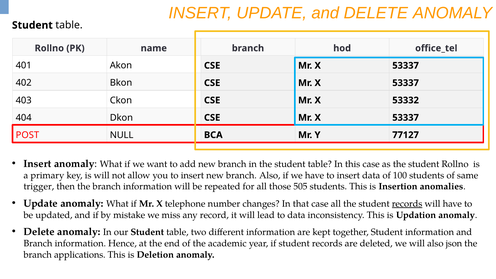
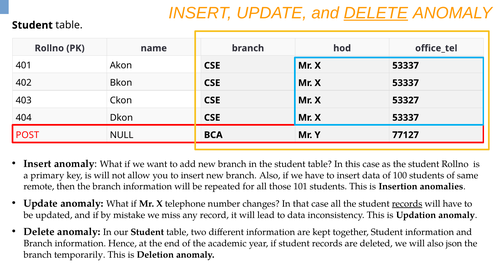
DELETE at (376, 13) underline: none -> present
53332: 53332 -> 53327
trigger: trigger -> remote
505: 505 -> 101
applications: applications -> temporarily
